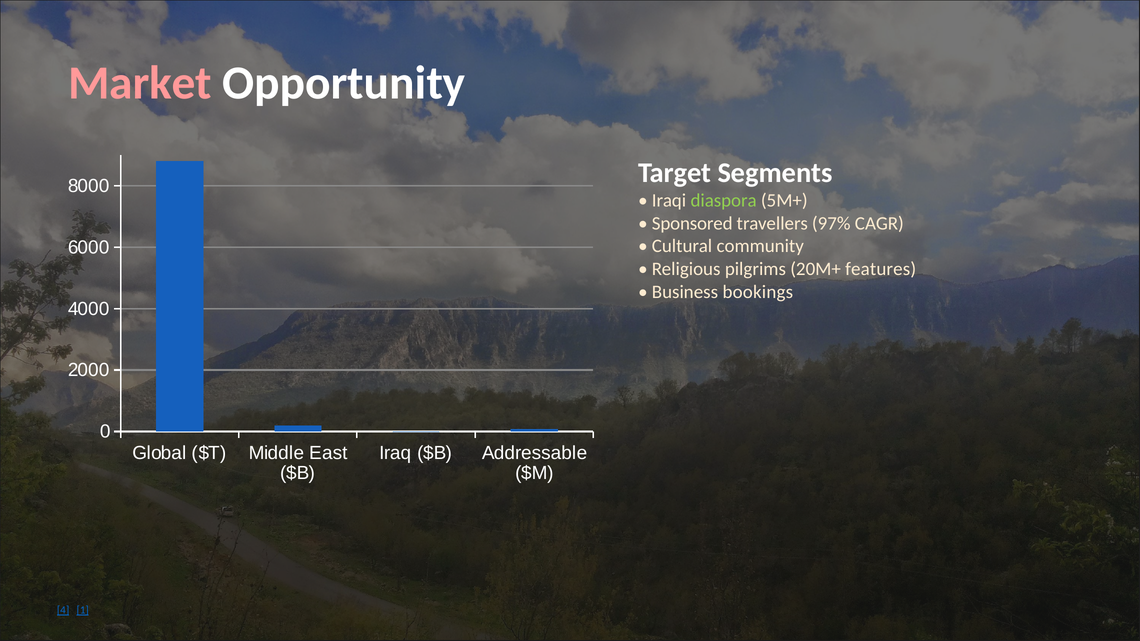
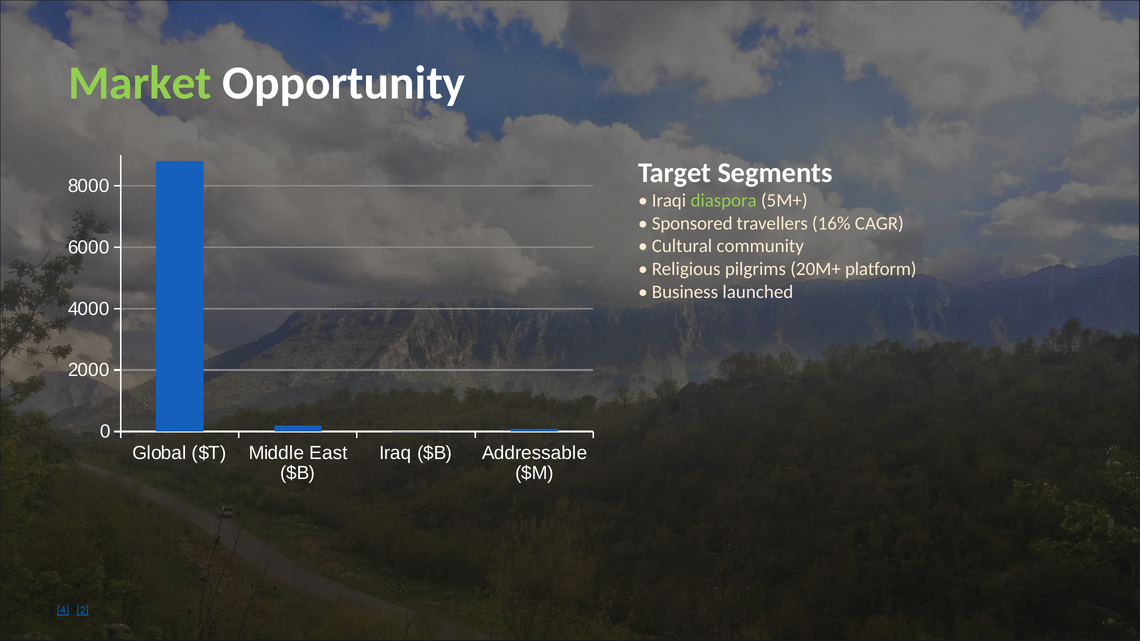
Market colour: pink -> light green
97%: 97% -> 16%
features: features -> platform
bookings: bookings -> launched
1: 1 -> 2
